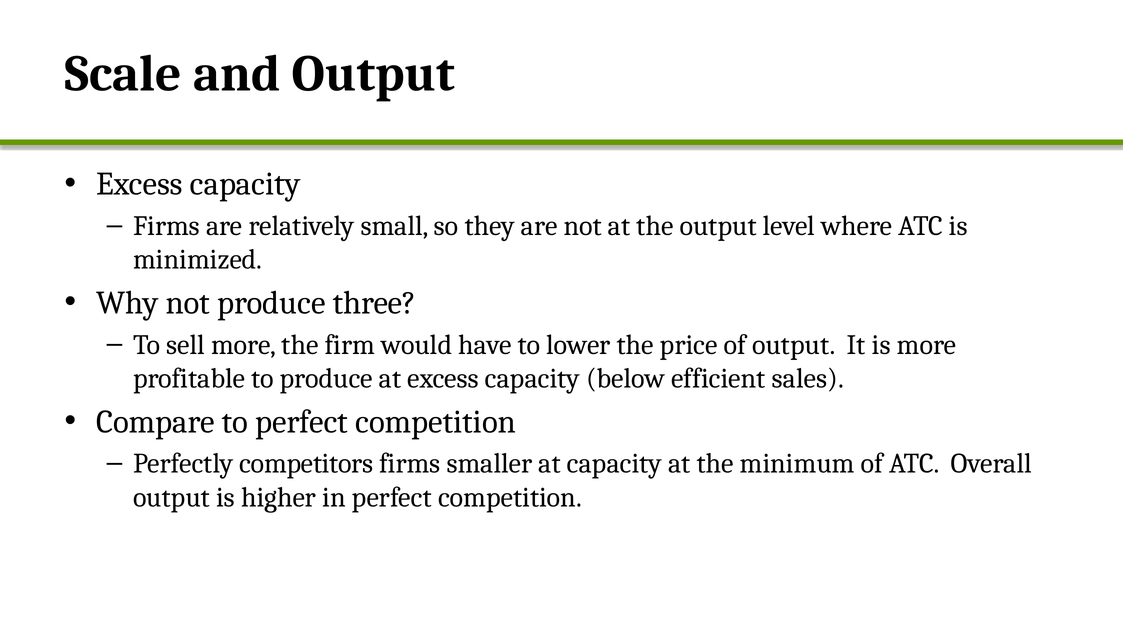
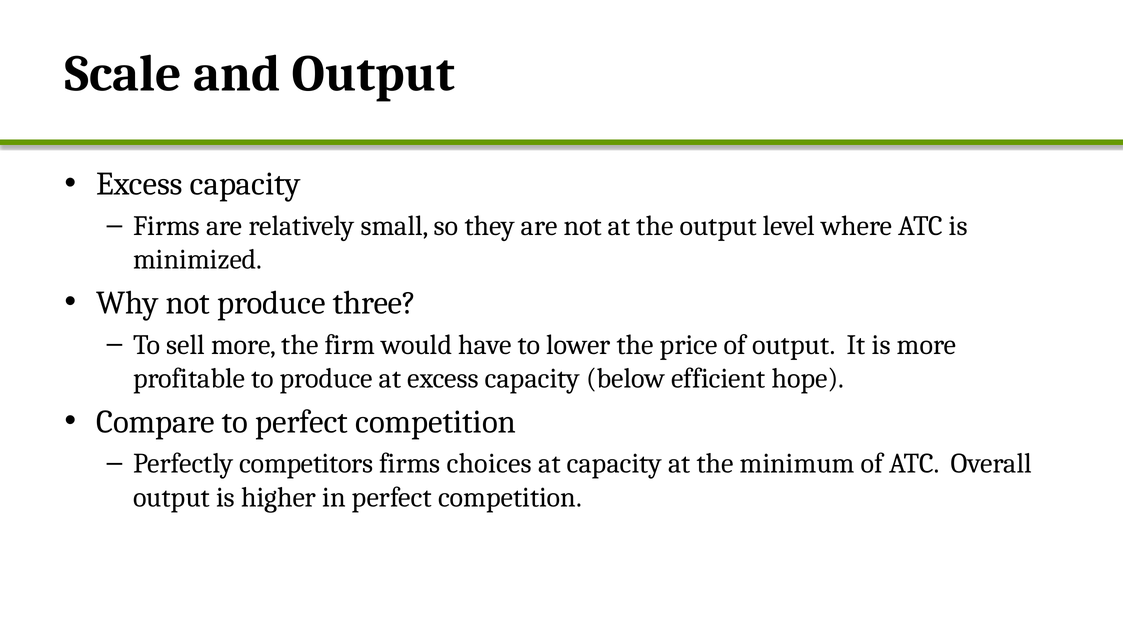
sales: sales -> hope
smaller: smaller -> choices
